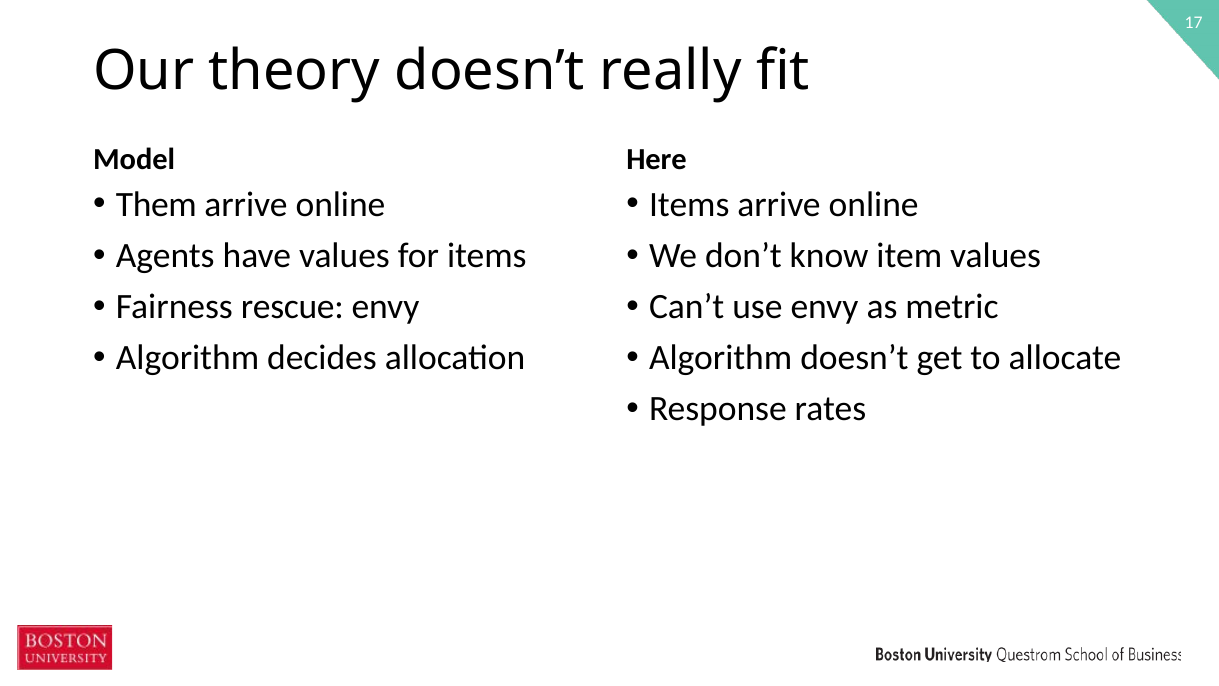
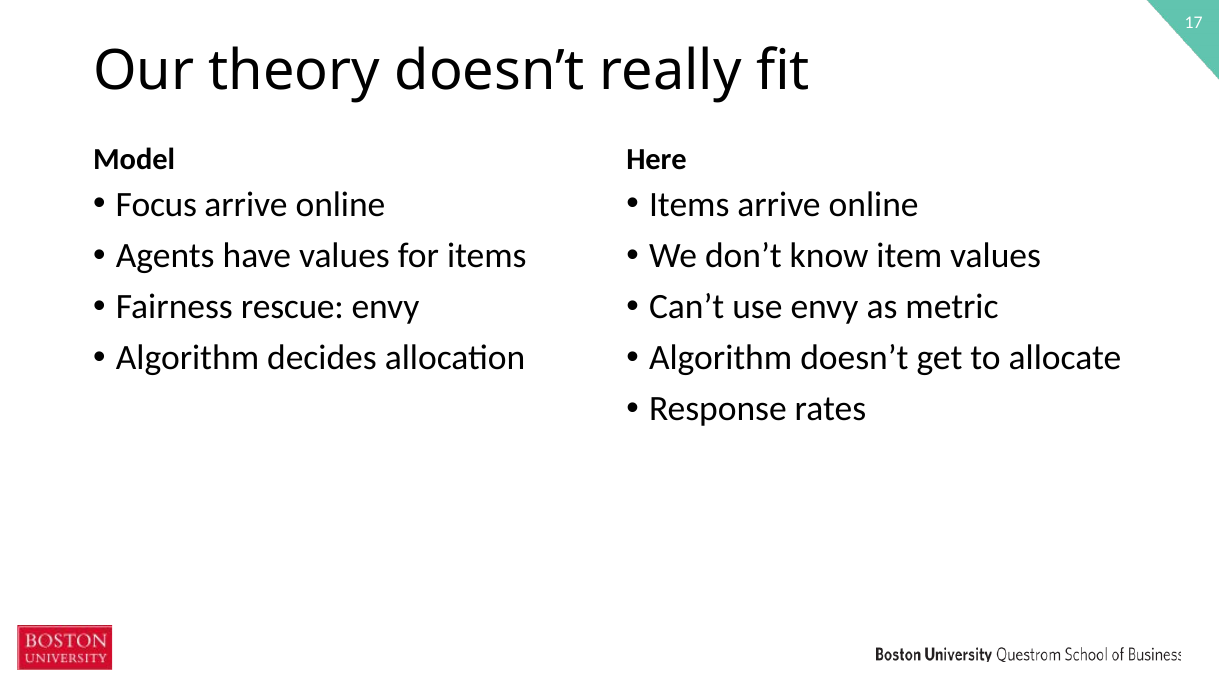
Them: Them -> Focus
